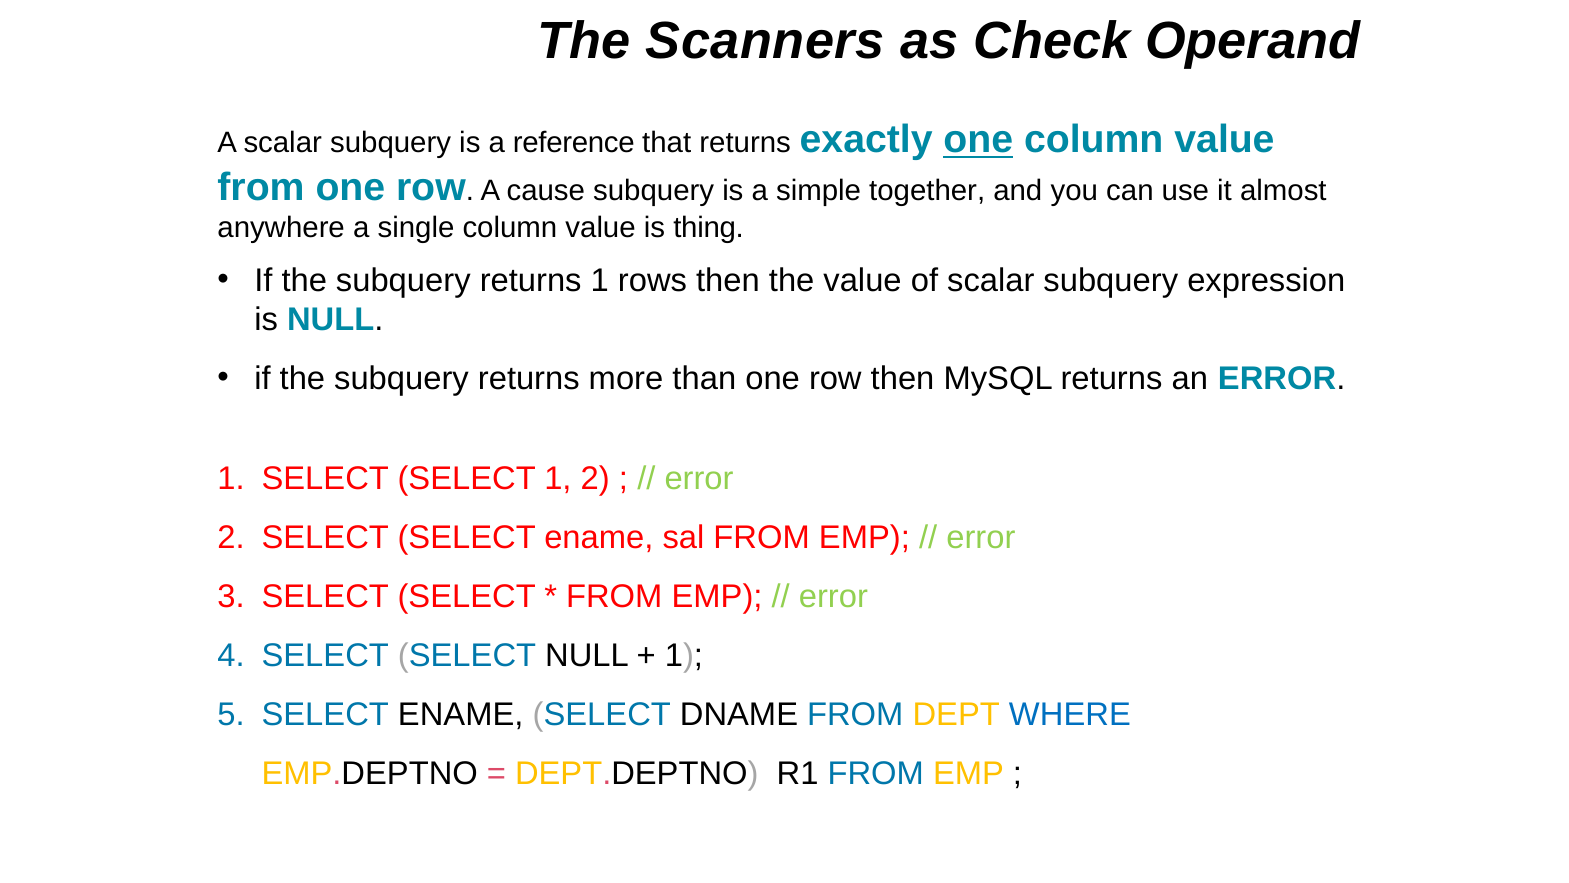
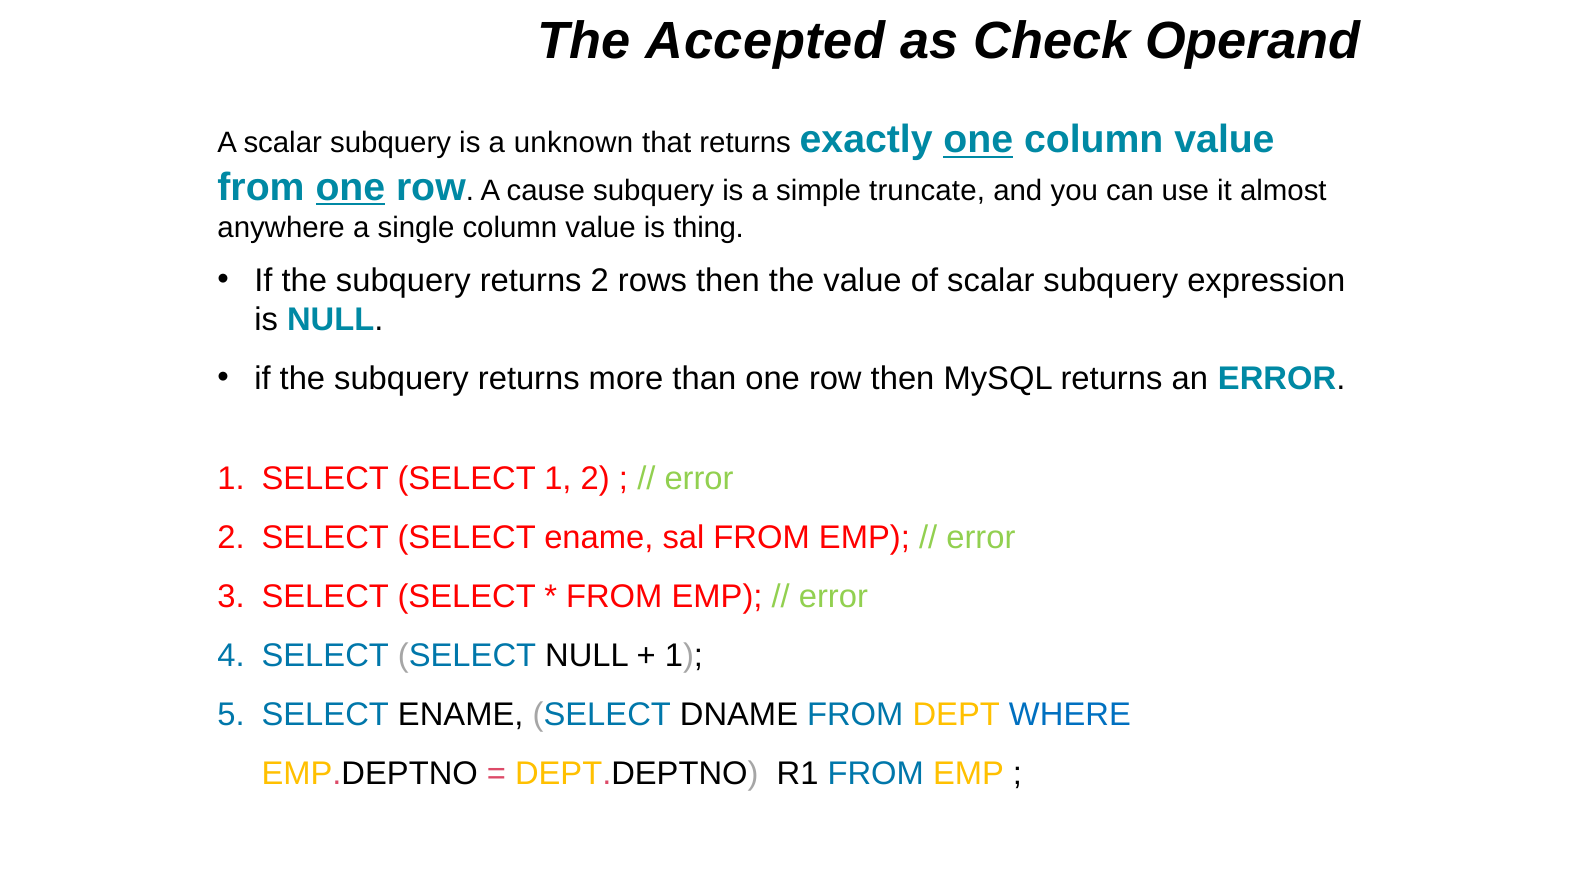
Scanners: Scanners -> Accepted
reference: reference -> unknown
one at (350, 187) underline: none -> present
together: together -> truncate
returns 1: 1 -> 2
